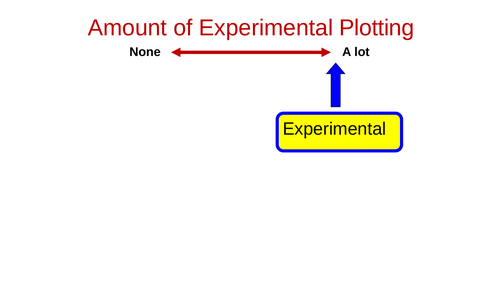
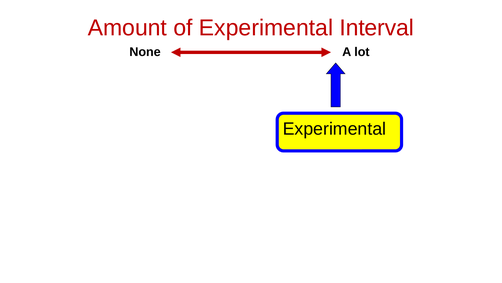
Plotting: Plotting -> Interval
